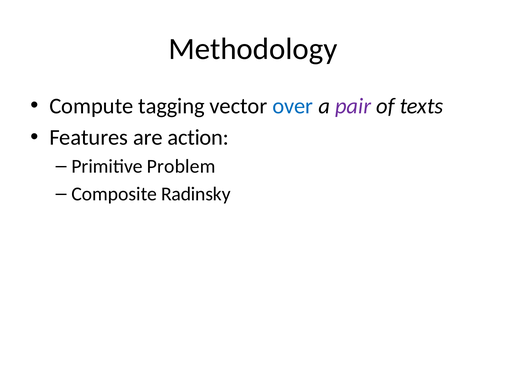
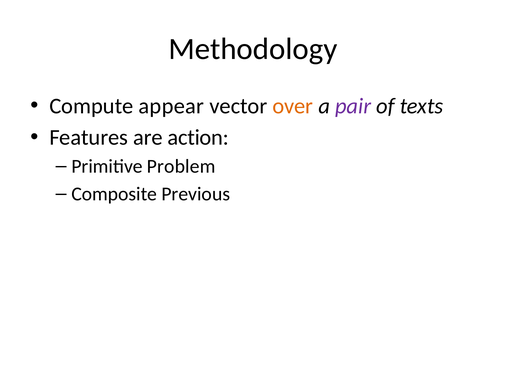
tagging: tagging -> appear
over colour: blue -> orange
Radinsky: Radinsky -> Previous
